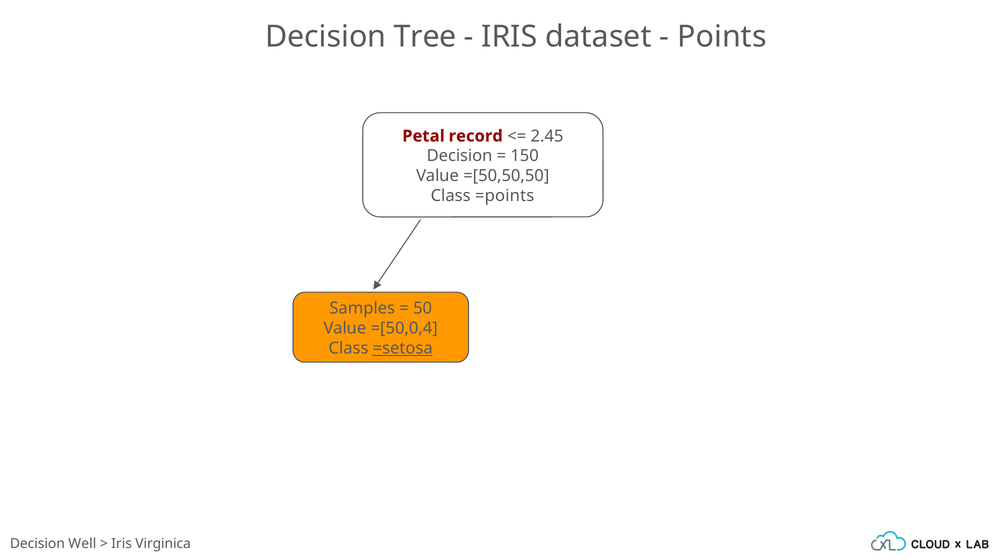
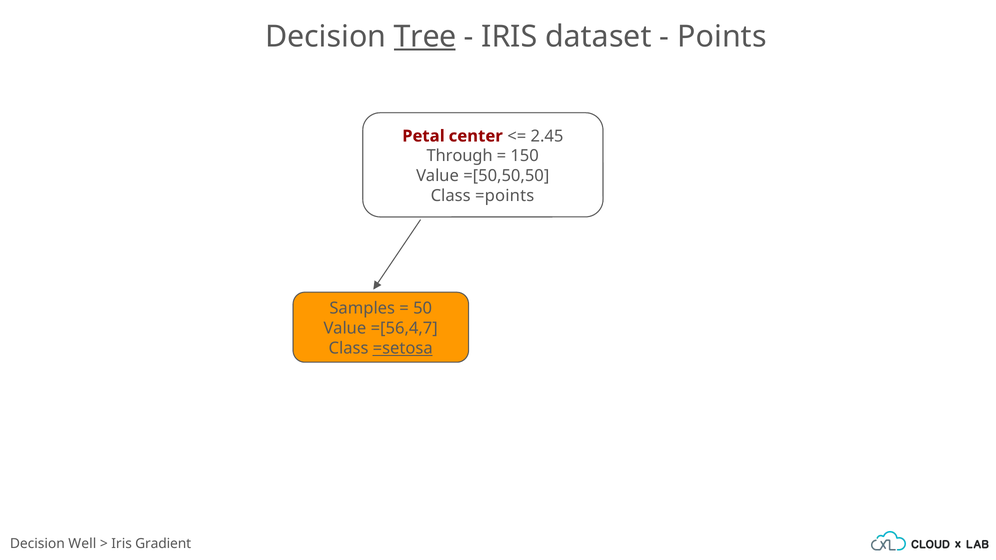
Tree underline: none -> present
record: record -> center
Decision at (460, 156): Decision -> Through
=[50,0,4: =[50,0,4 -> =[56,4,7
Virginica: Virginica -> Gradient
